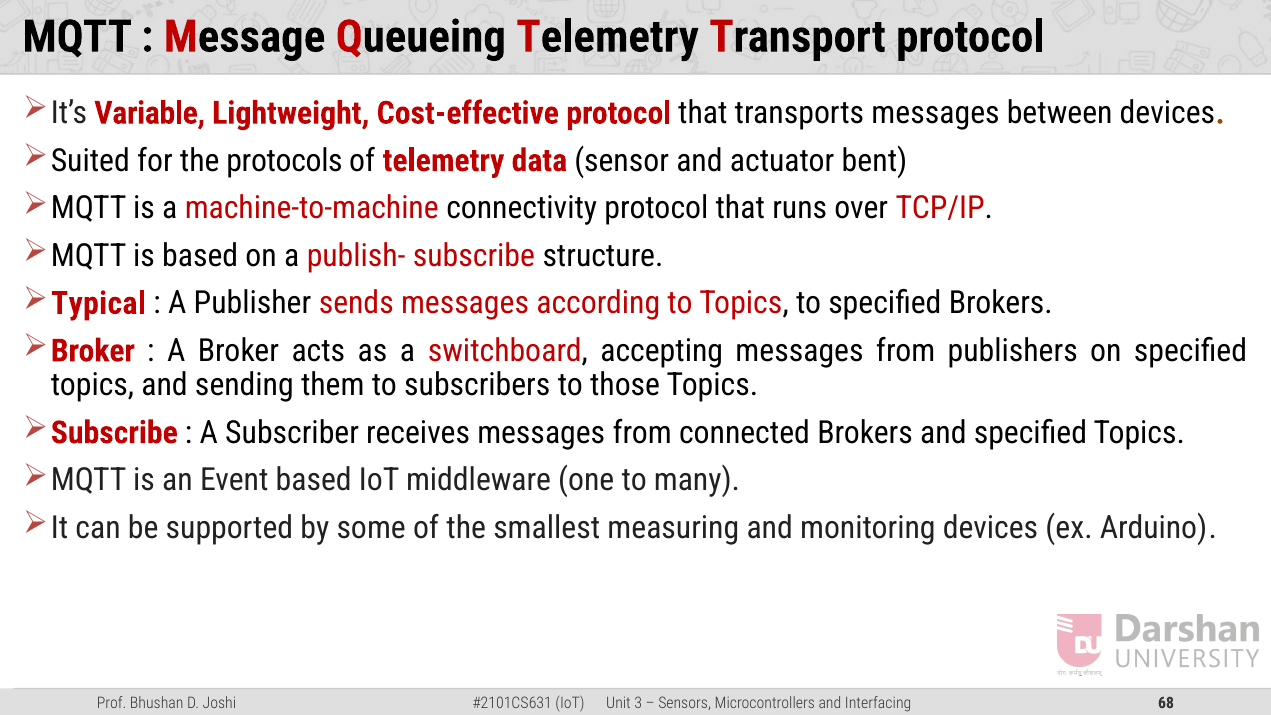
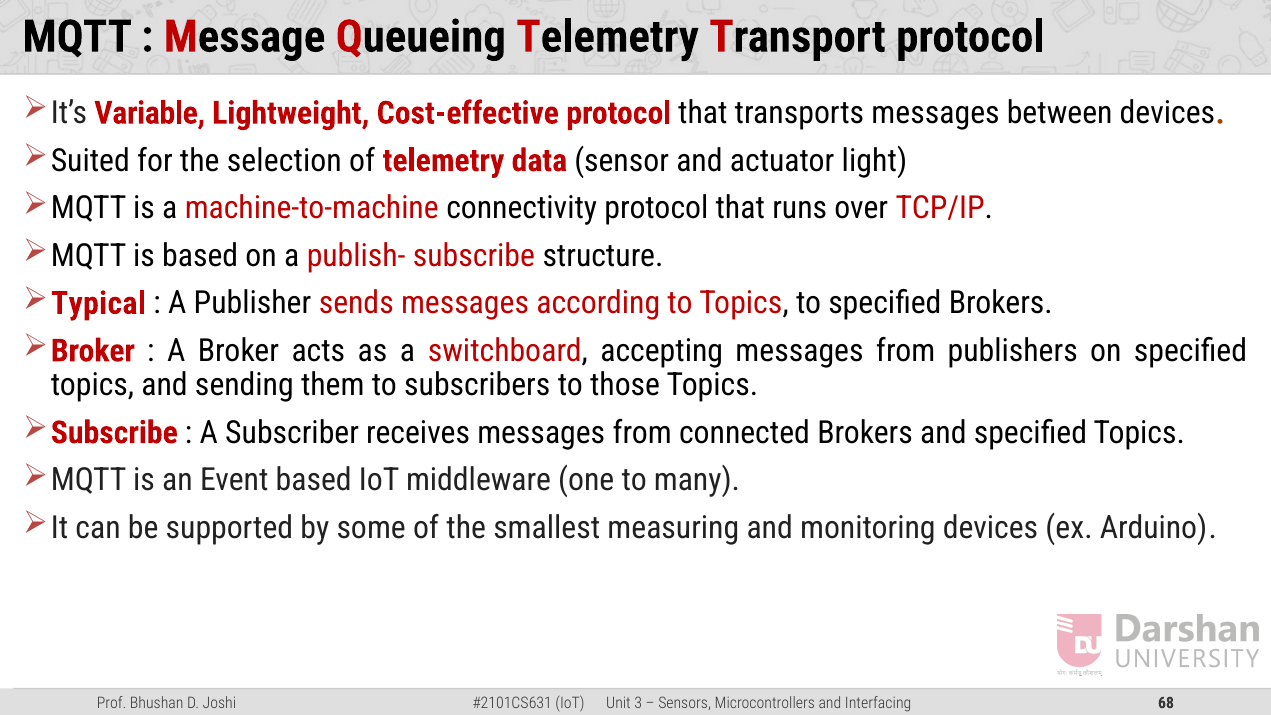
protocols: protocols -> selection
bent: bent -> light
